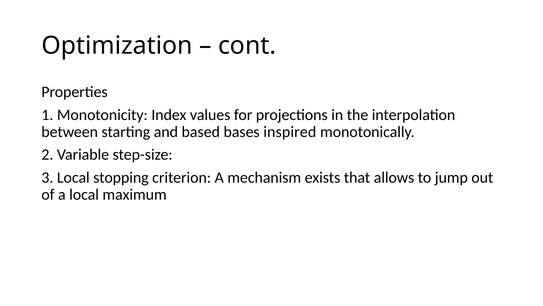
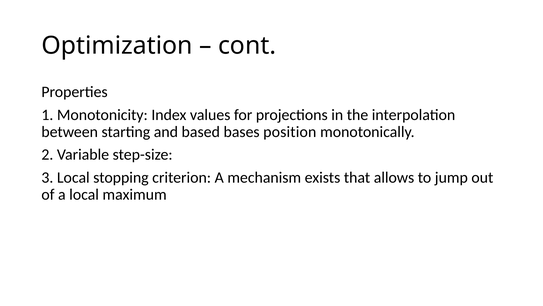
inspired: inspired -> position
